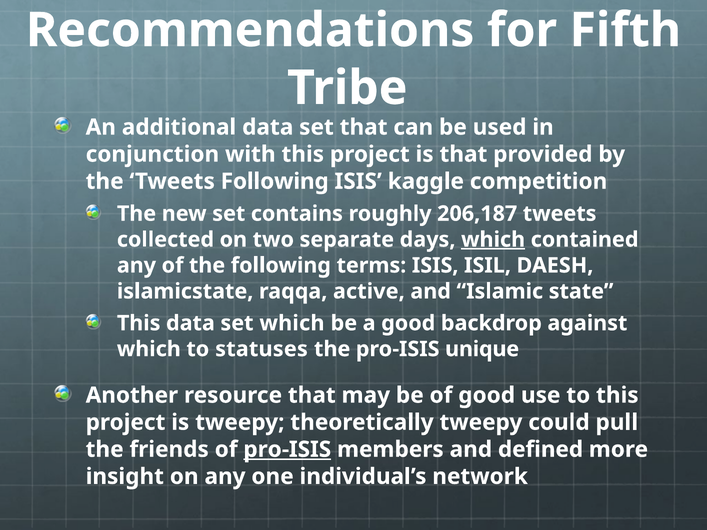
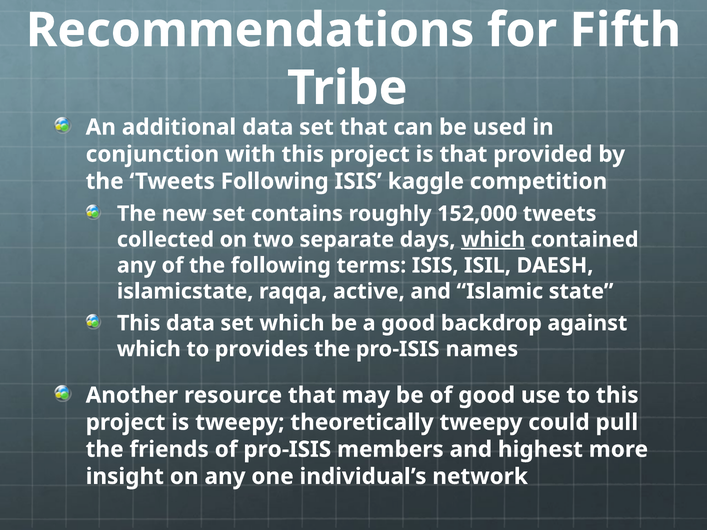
206,187: 206,187 -> 152,000
statuses: statuses -> provides
unique: unique -> names
pro-ISIS at (287, 450) underline: present -> none
defined: defined -> highest
